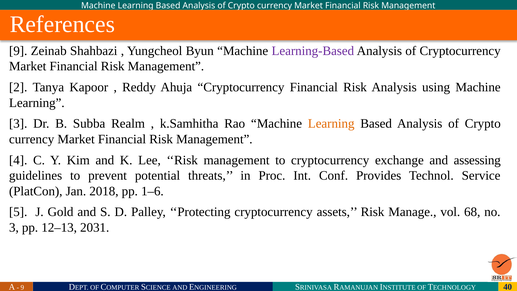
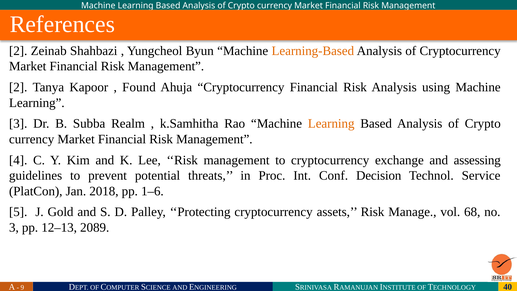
9 at (18, 51): 9 -> 2
Learning-Based colour: purple -> orange
Reddy: Reddy -> Found
Provides: Provides -> Decision
2031: 2031 -> 2089
